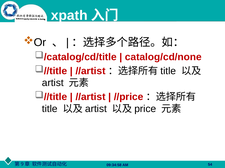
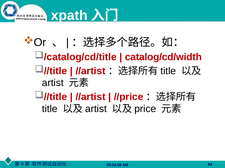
catalog/cd/none: catalog/cd/none -> catalog/cd/width
